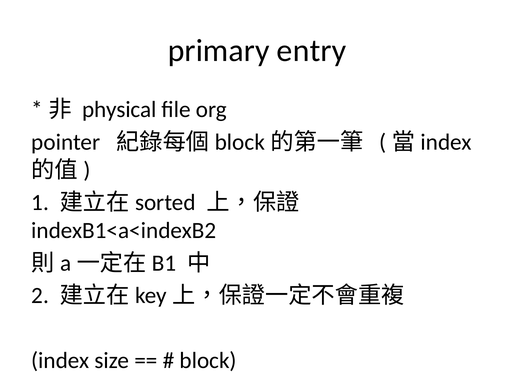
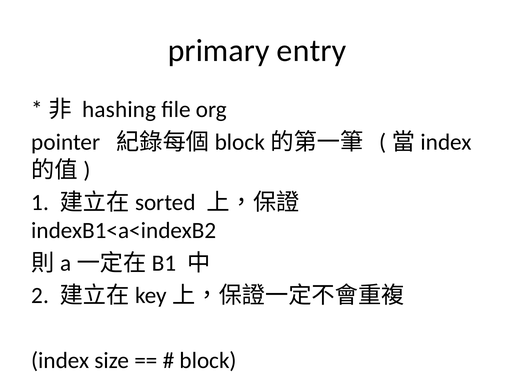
physical: physical -> hashing
